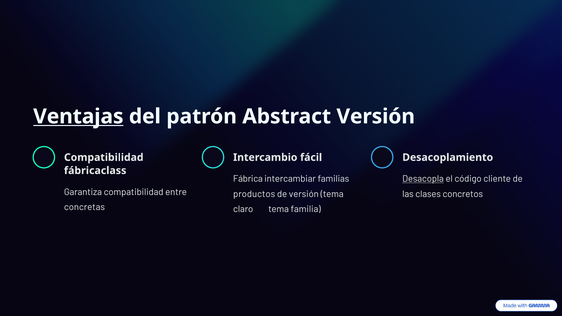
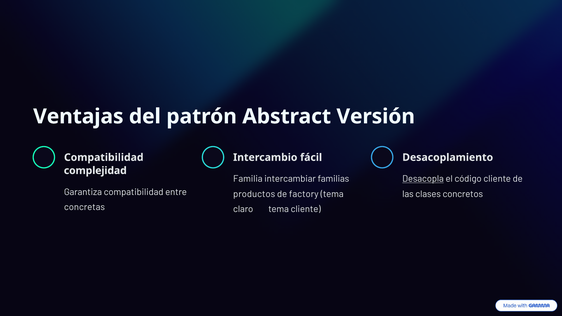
Ventajas underline: present -> none
fábricaclass: fábricaclass -> complejidad
Fábrica: Fábrica -> Familia
de versión: versión -> factory
tema familia: familia -> cliente
